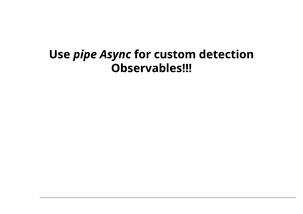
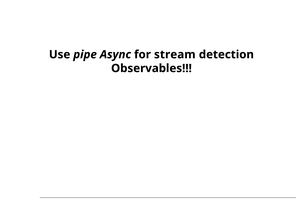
custom: custom -> stream
